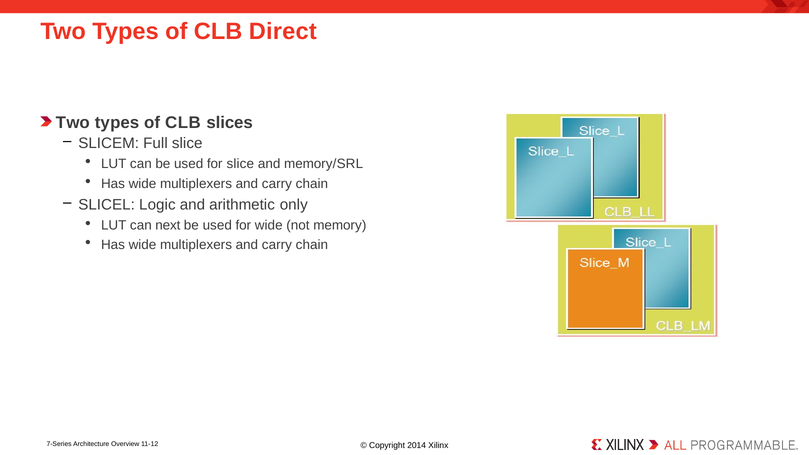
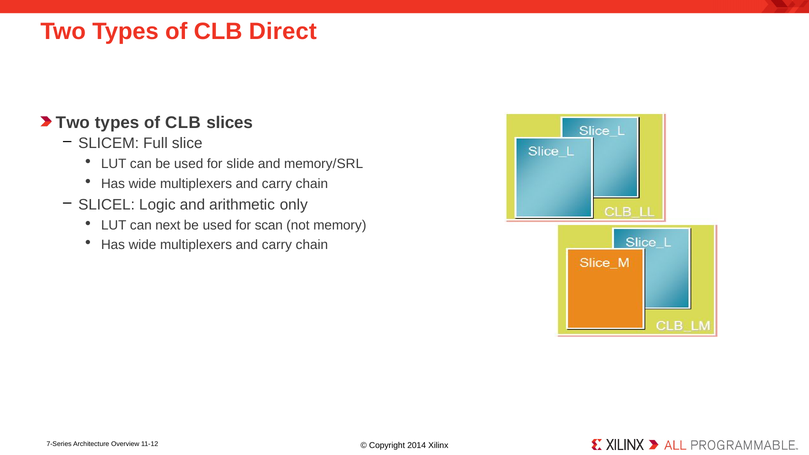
for slice: slice -> slide
for wide: wide -> scan
